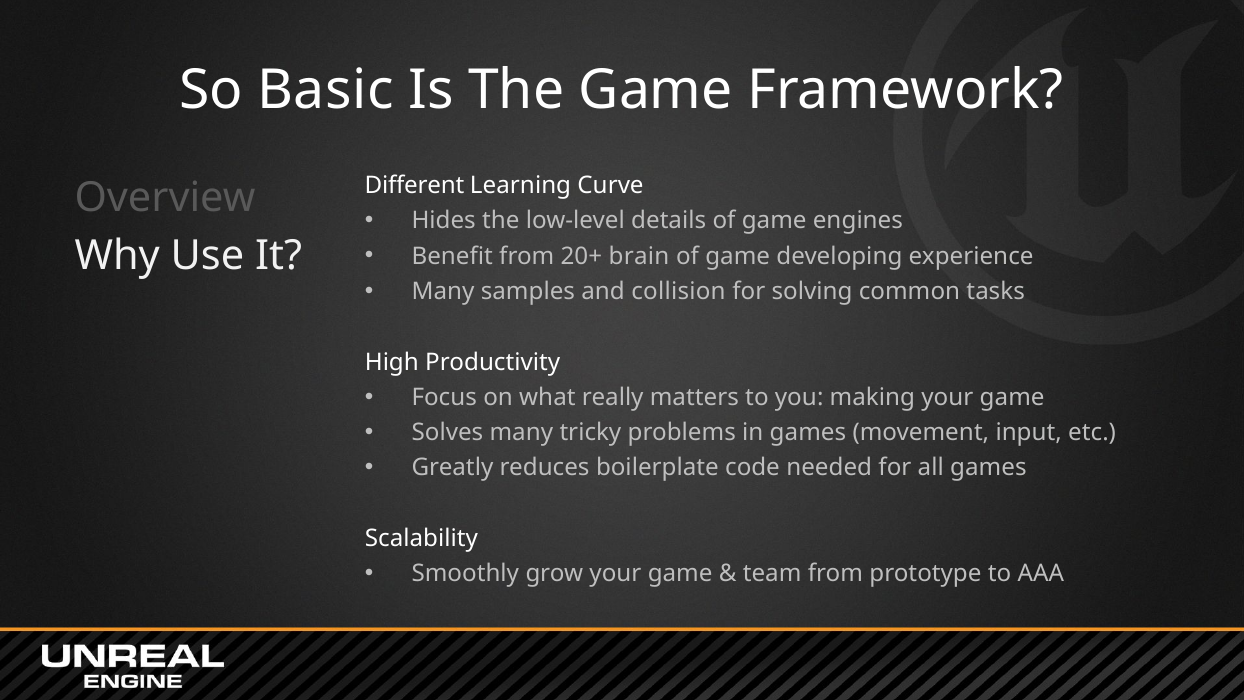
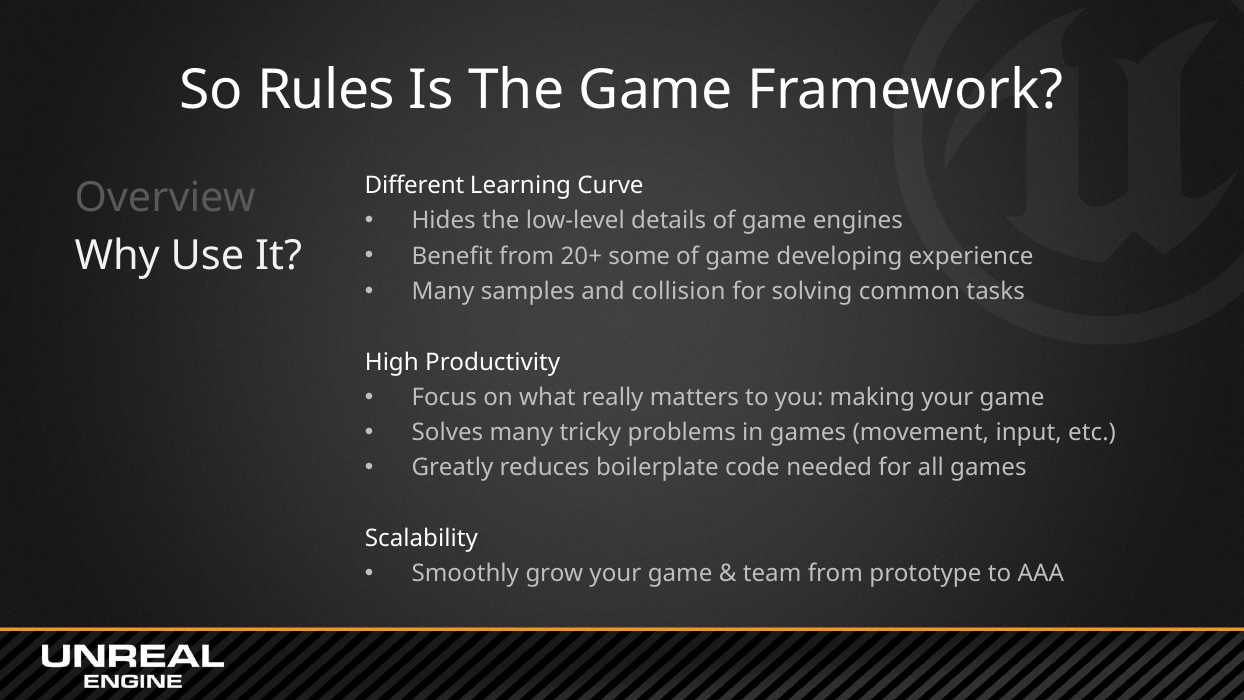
Basic: Basic -> Rules
brain: brain -> some
